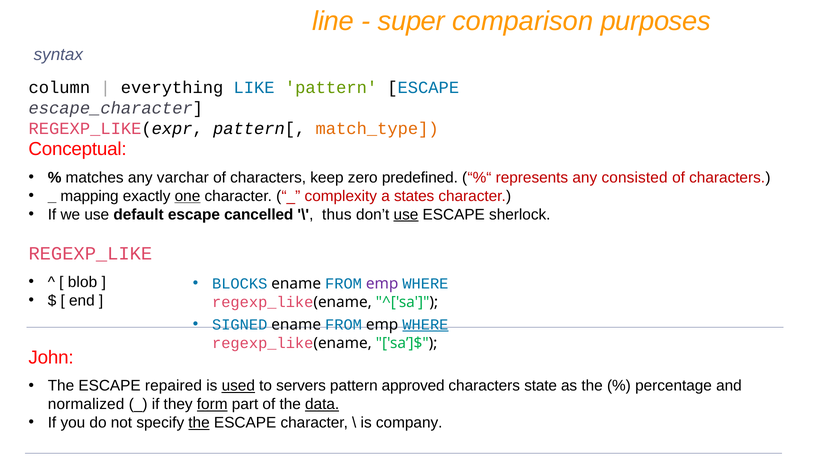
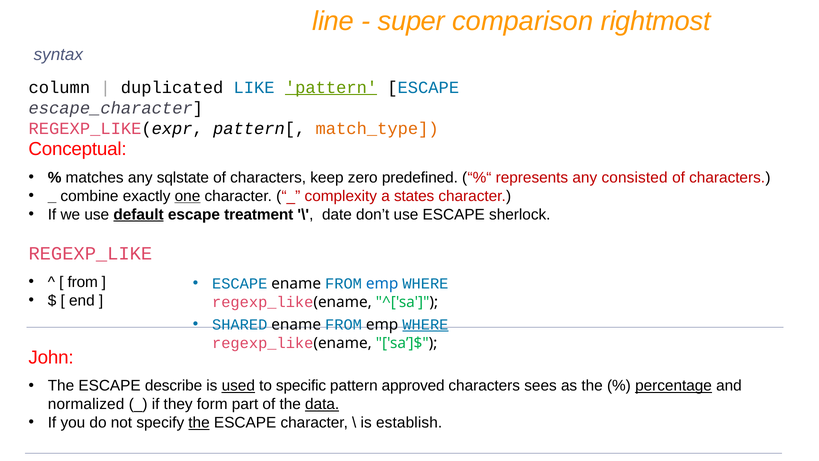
purposes: purposes -> rightmost
everything: everything -> duplicated
pattern at (331, 87) underline: none -> present
varchar: varchar -> sqlstate
mapping: mapping -> combine
default underline: none -> present
cancelled: cancelled -> treatment
thus: thus -> date
use at (406, 214) underline: present -> none
blob at (83, 282): blob -> from
BLOCKS at (240, 283): BLOCKS -> ESCAPE
emp at (382, 283) colour: purple -> blue
SIGNED: SIGNED -> SHARED
repaired: repaired -> describe
servers: servers -> specific
state: state -> sees
percentage underline: none -> present
form underline: present -> none
company: company -> establish
